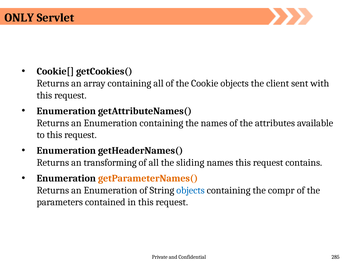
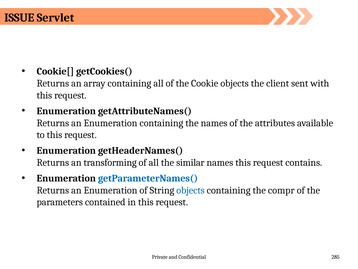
ONLY: ONLY -> ISSUE
sliding: sliding -> similar
getParameterNames( colour: orange -> blue
